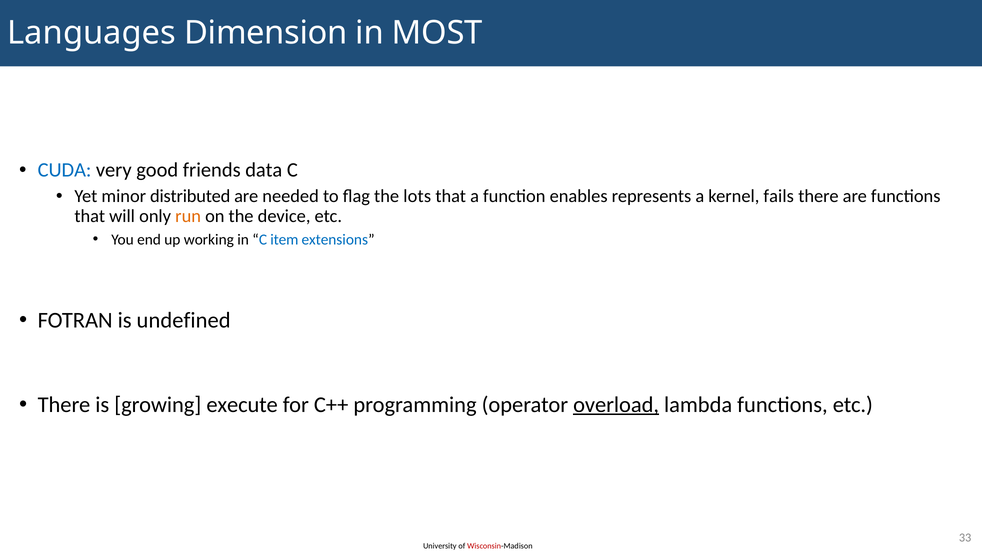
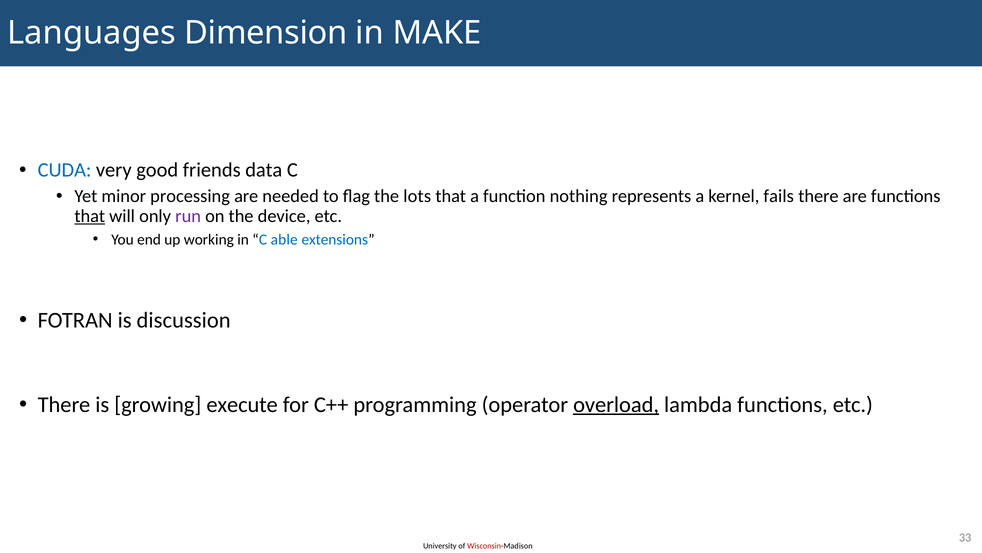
MOST: MOST -> MAKE
distributed: distributed -> processing
enables: enables -> nothing
that at (90, 216) underline: none -> present
run colour: orange -> purple
item: item -> able
undefined: undefined -> discussion
